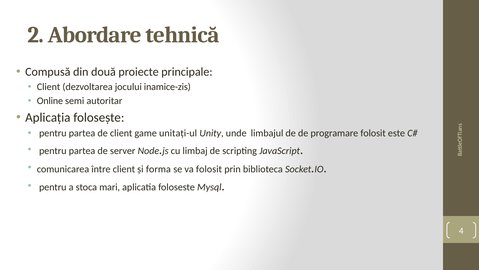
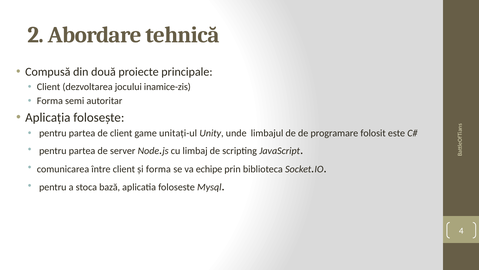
Online at (50, 101): Online -> Forma
va folosit: folosit -> echipe
mari: mari -> bază
